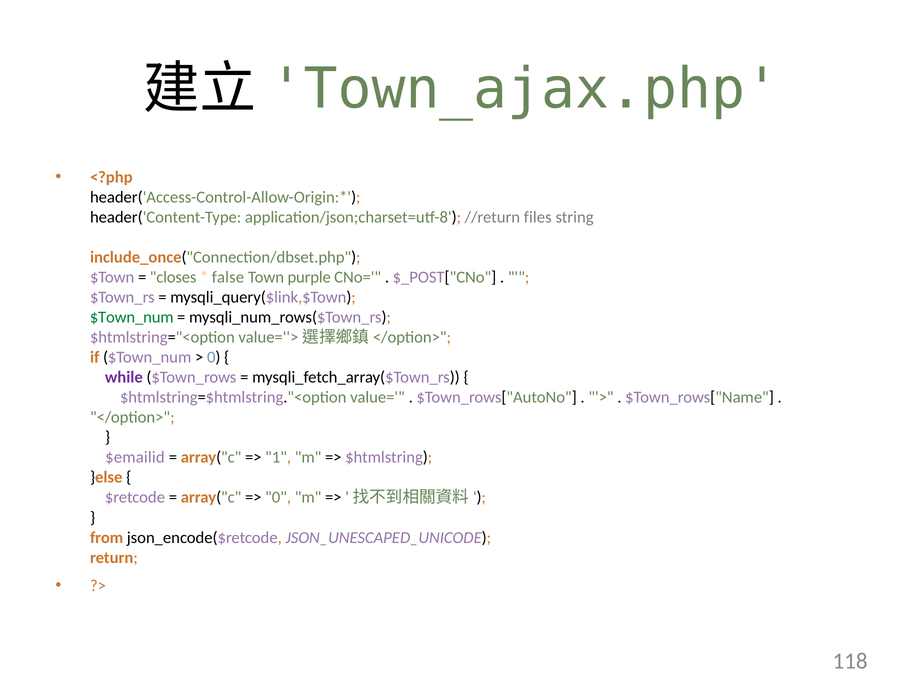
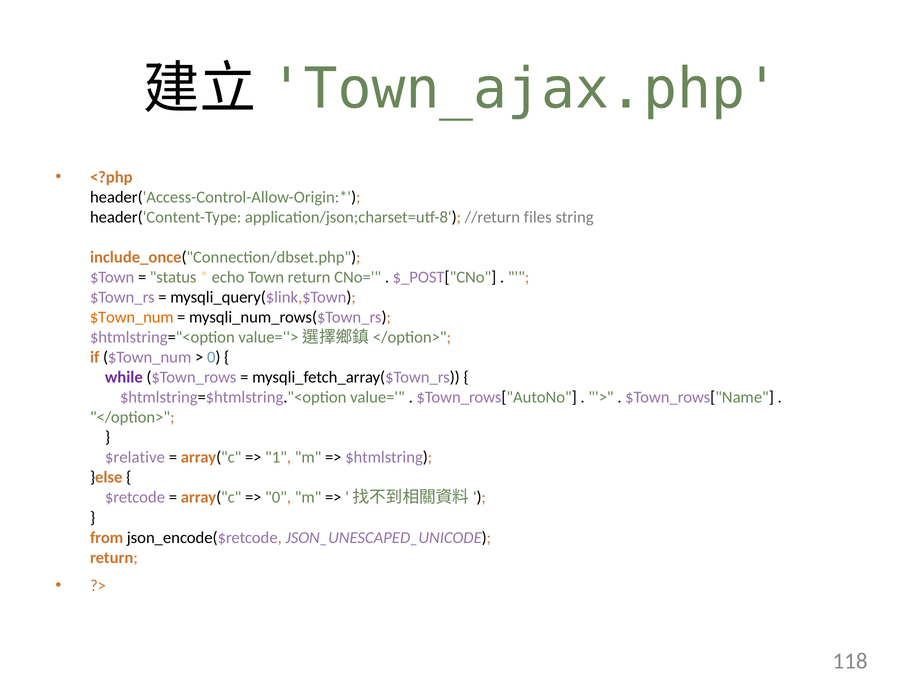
closes: closes -> status
false: false -> echo
Town purple: purple -> return
$Town_num at (132, 317) colour: green -> orange
$emailid: $emailid -> $relative
